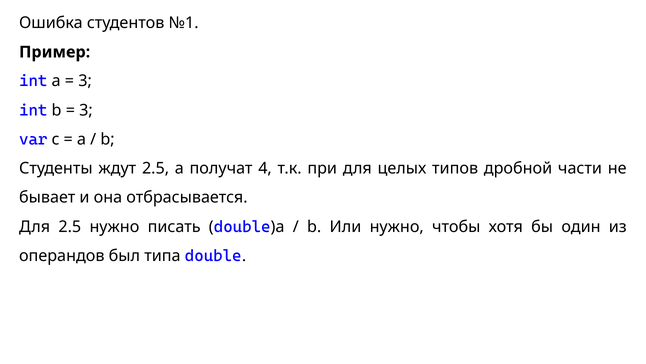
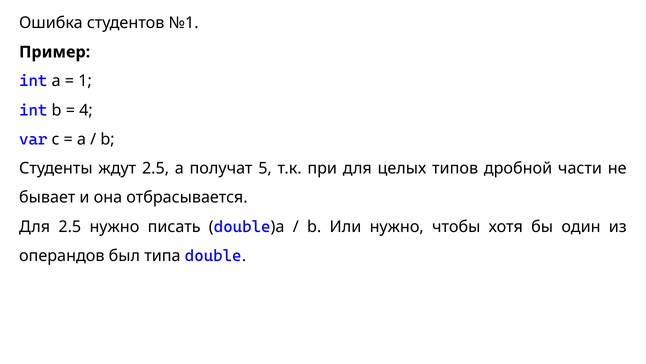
3 at (85, 81): 3 -> 1
3 at (86, 110): 3 -> 4
4: 4 -> 5
